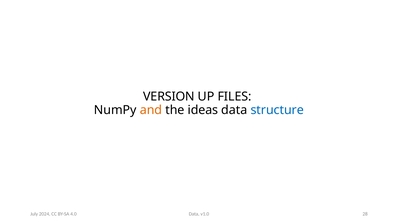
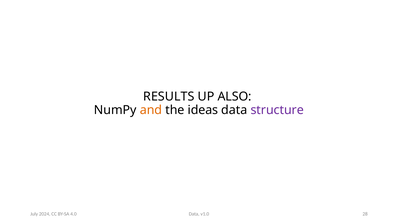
VERSION: VERSION -> RESULTS
FILES: FILES -> ALSO
structure colour: blue -> purple
